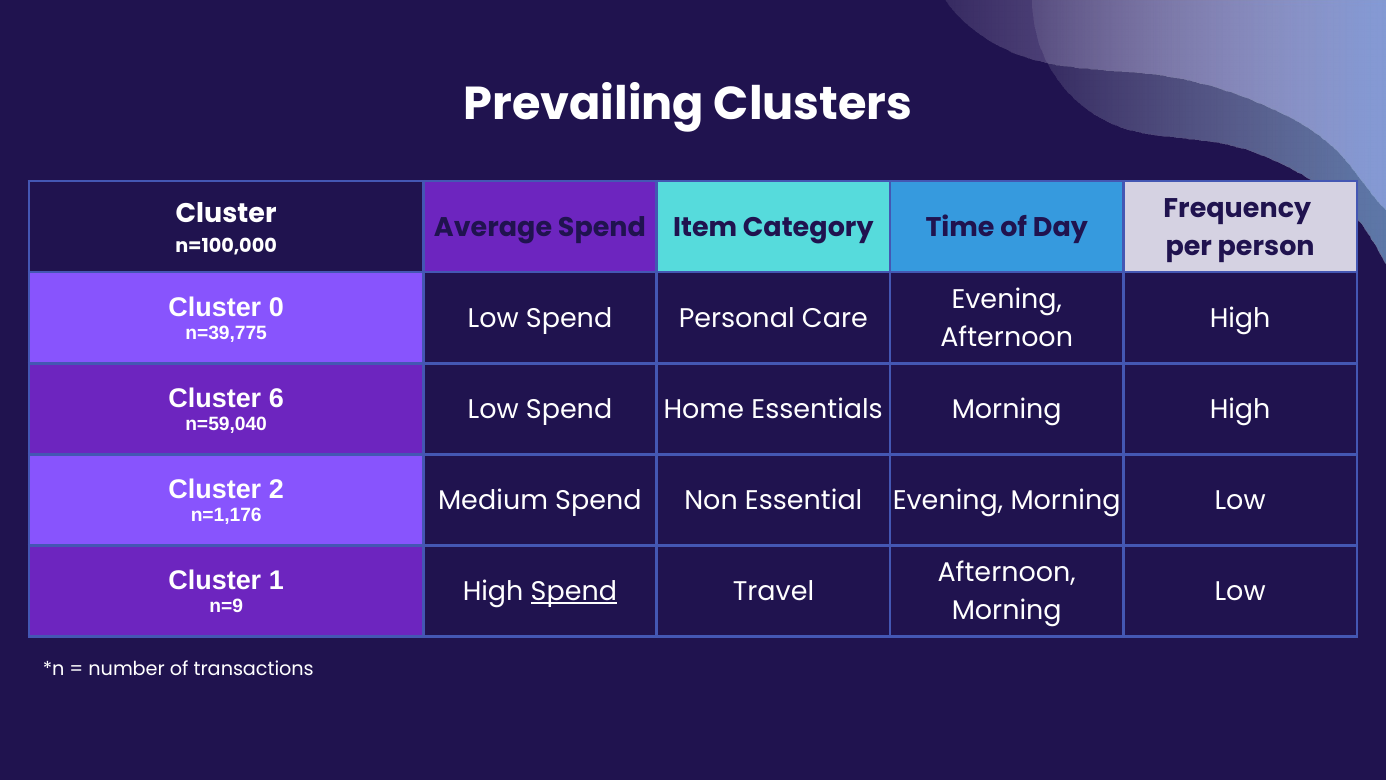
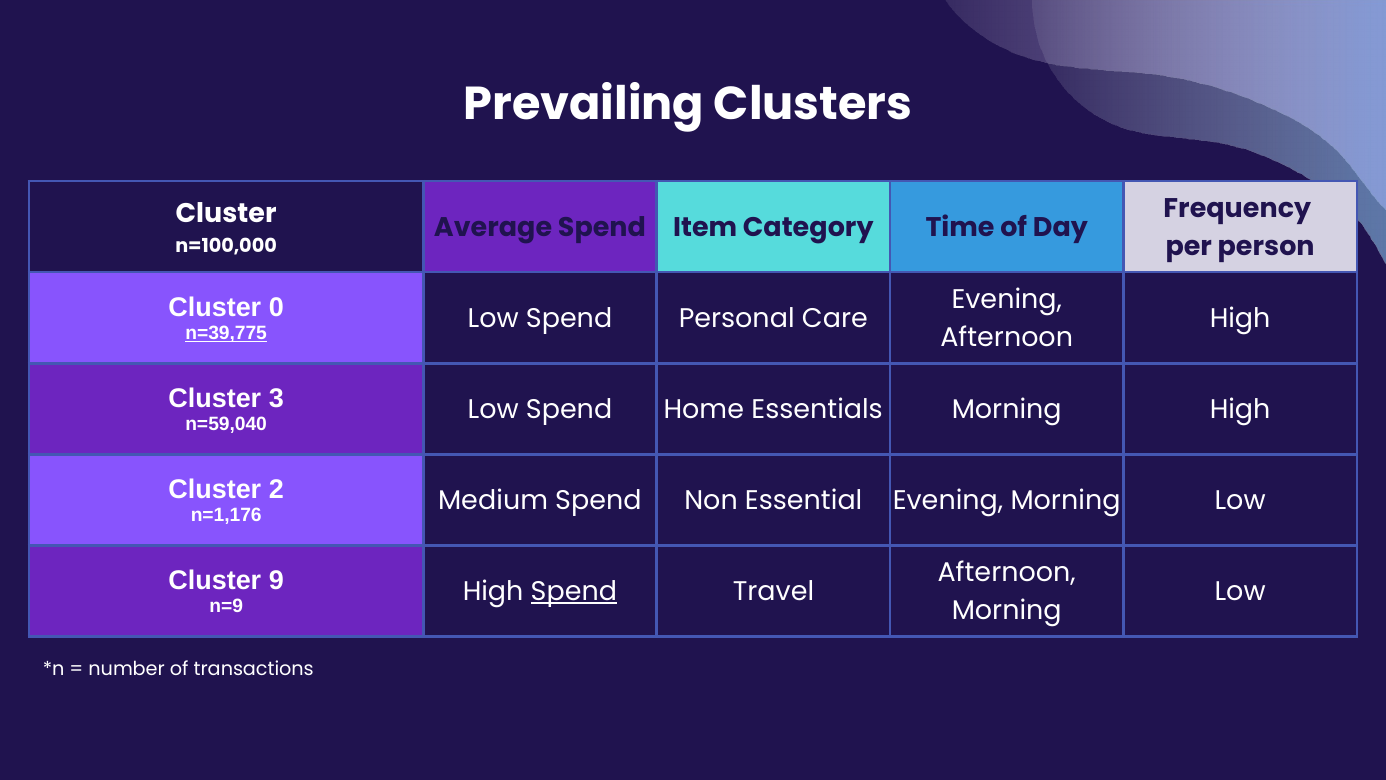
n=39,775 underline: none -> present
6: 6 -> 3
1: 1 -> 9
